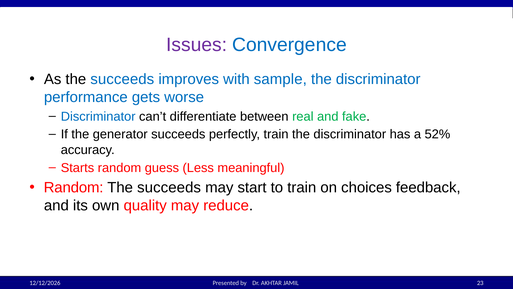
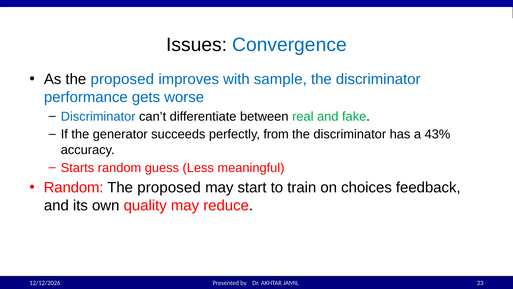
Issues colour: purple -> black
As the succeeds: succeeds -> proposed
perfectly train: train -> from
52%: 52% -> 43%
succeeds at (169, 187): succeeds -> proposed
